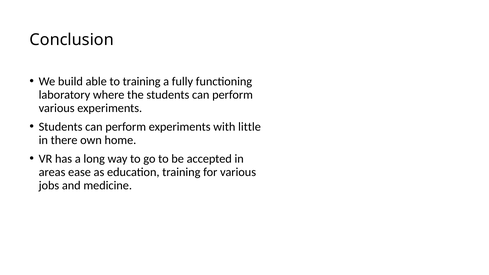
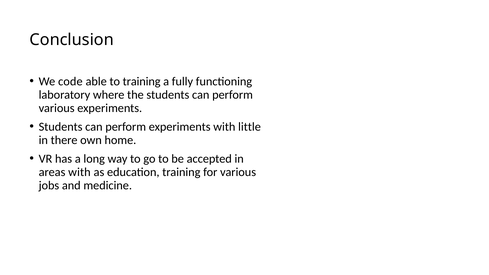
build: build -> code
areas ease: ease -> with
